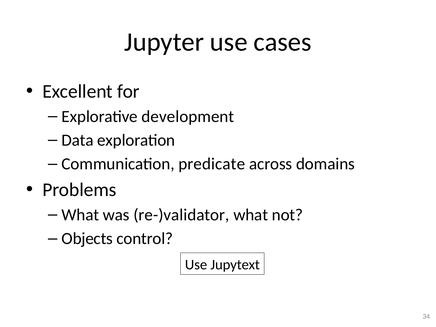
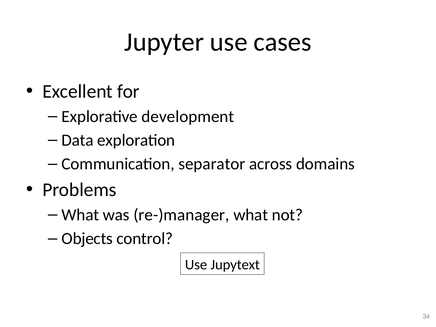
predicate: predicate -> separator
re-)validator: re-)validator -> re-)manager
